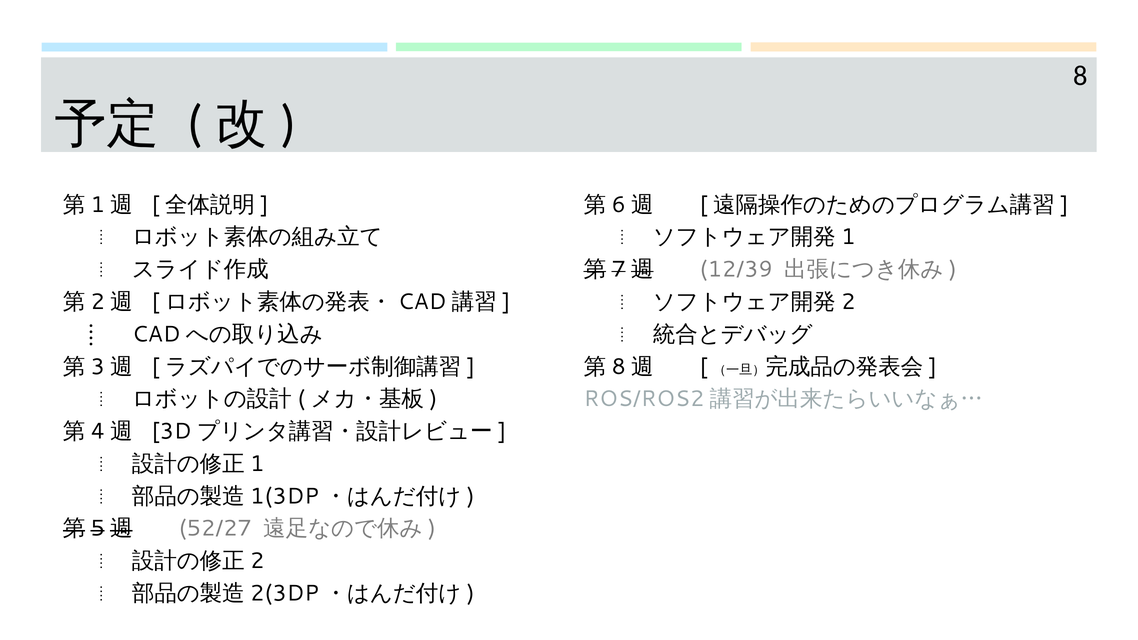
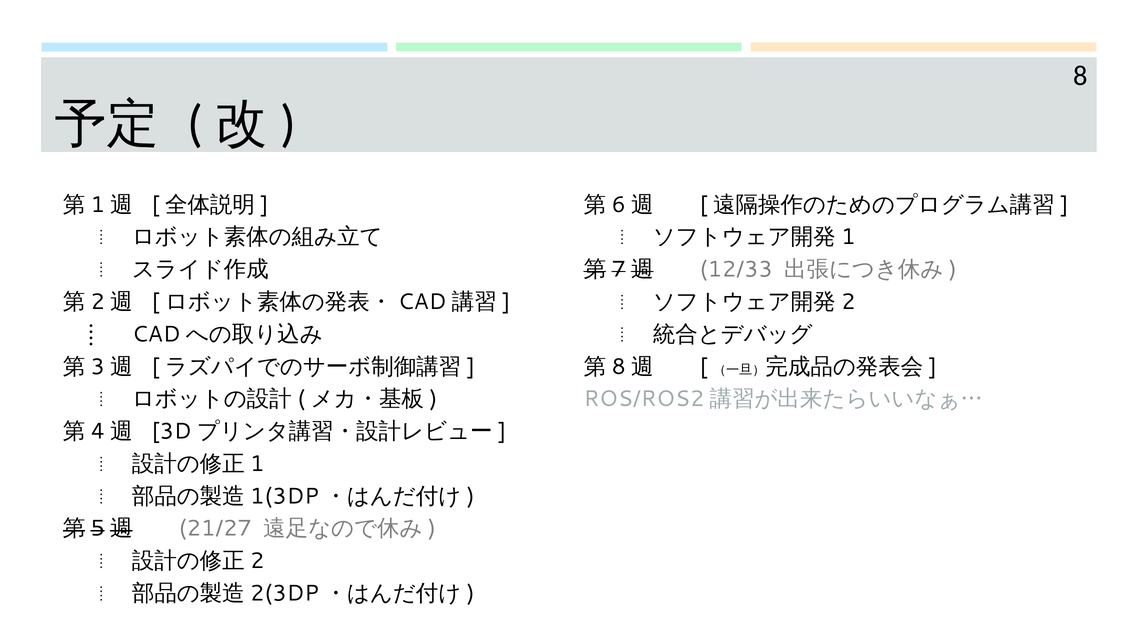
12/39: 12/39 -> 12/33
52/27: 52/27 -> 21/27
